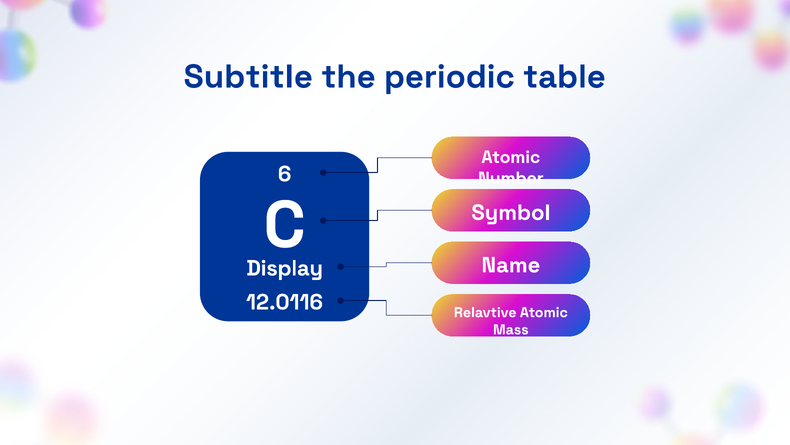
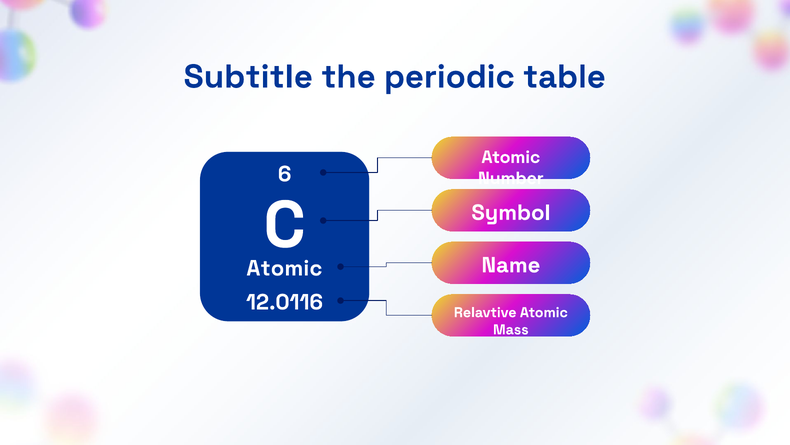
Display at (285, 268): Display -> Atomic
